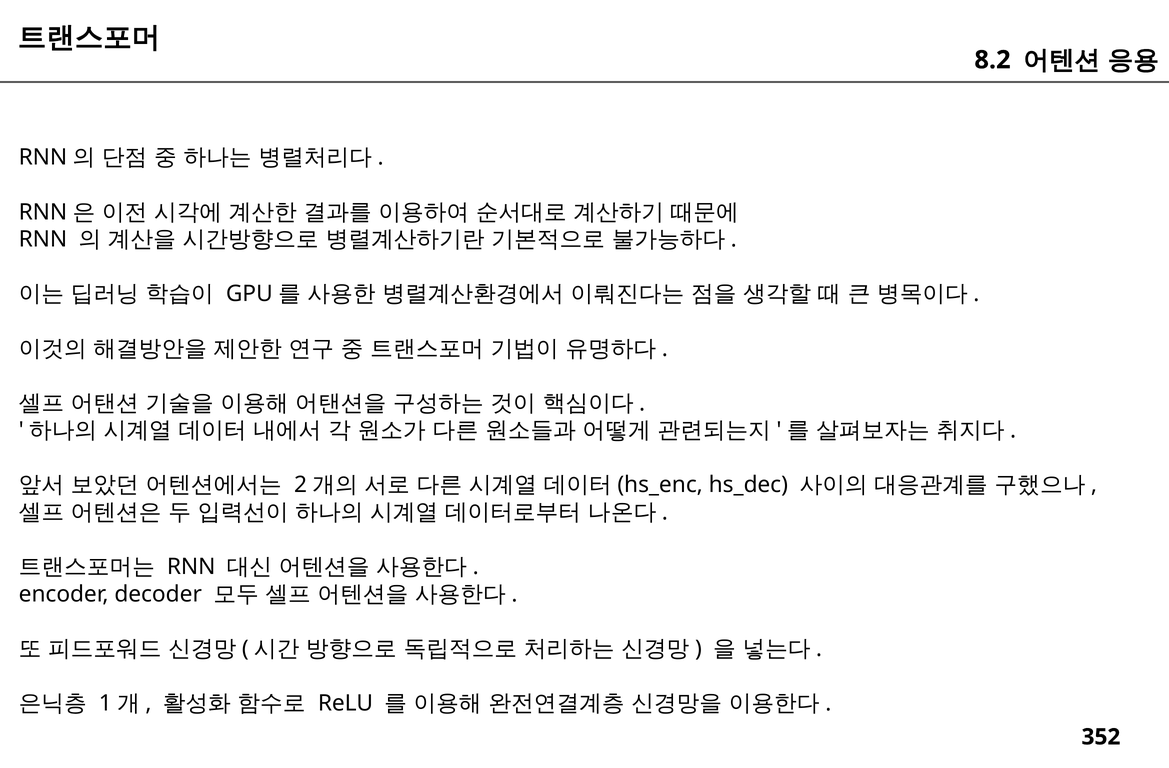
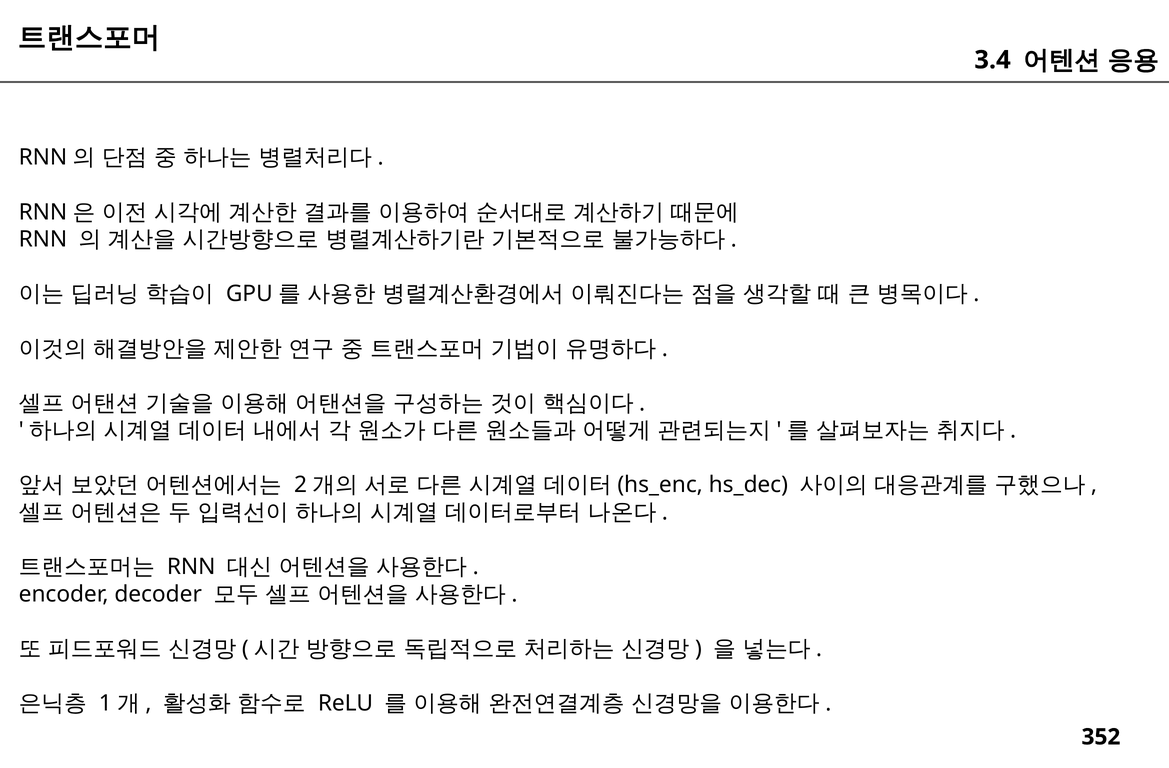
8.2: 8.2 -> 3.4
